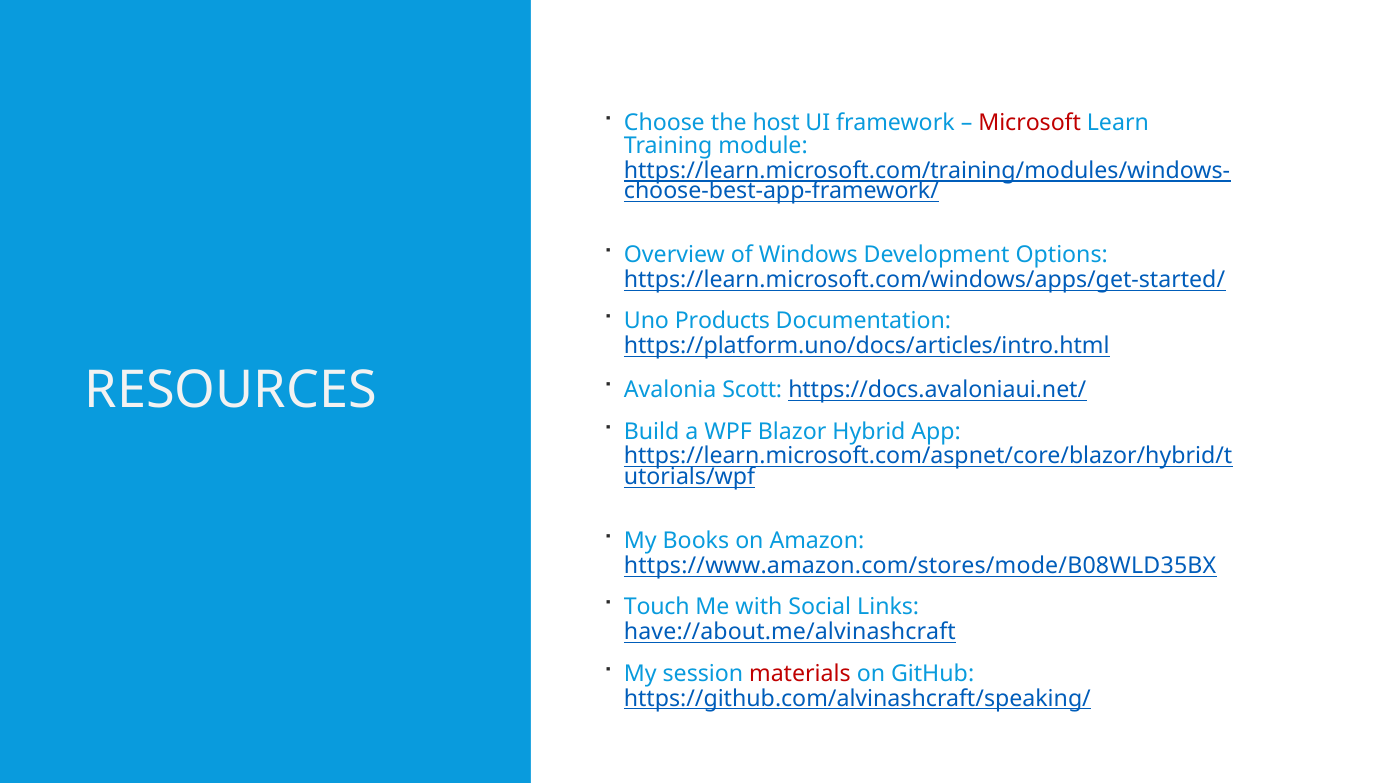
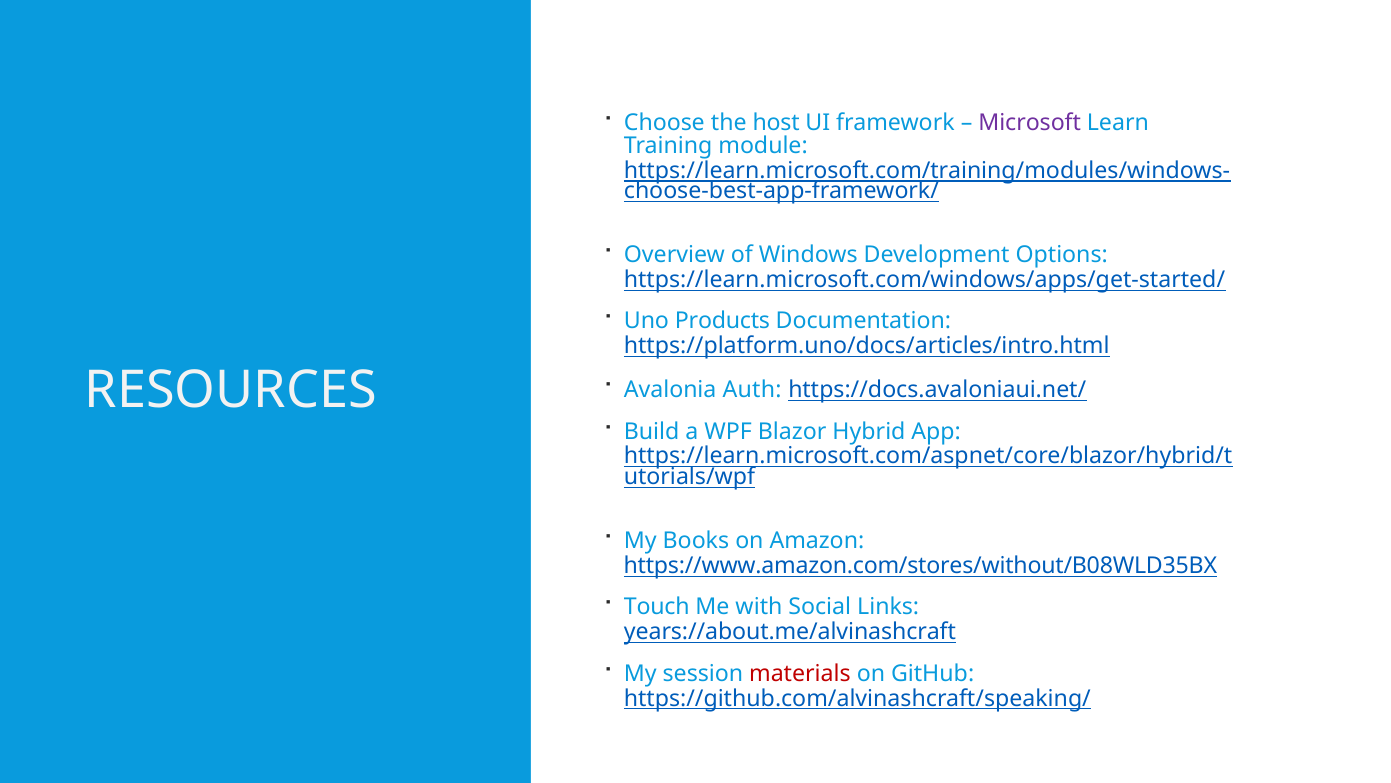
Microsoft colour: red -> purple
Scott: Scott -> Auth
https://www.amazon.com/stores/mode/B08WLD35BX: https://www.amazon.com/stores/mode/B08WLD35BX -> https://www.amazon.com/stores/without/B08WLD35BX
have://about.me/alvinashcraft: have://about.me/alvinashcraft -> years://about.me/alvinashcraft
